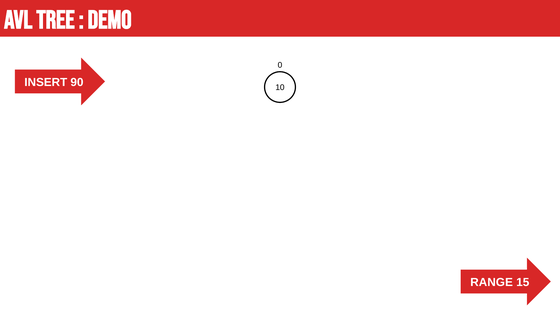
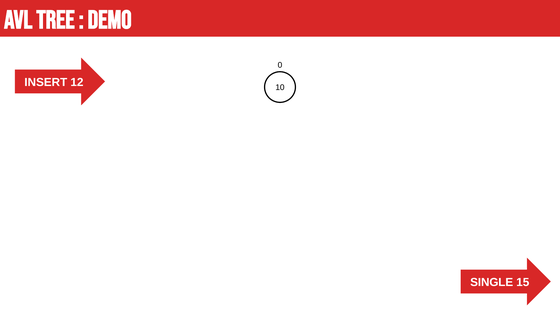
90: 90 -> 12
RANGE: RANGE -> SINGLE
